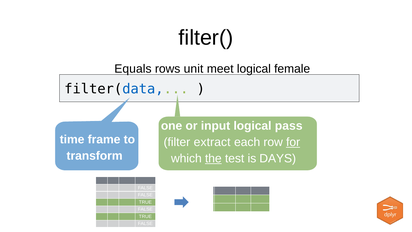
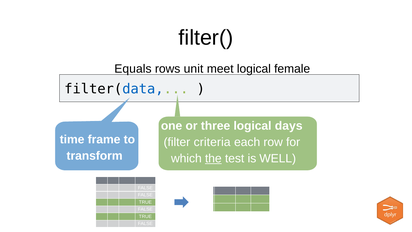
input: input -> three
pass: pass -> days
extract: extract -> criteria
for underline: present -> none
DAYS: DAYS -> WELL
